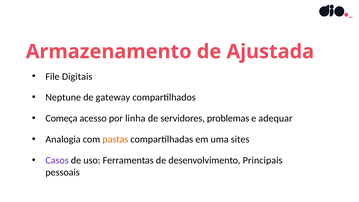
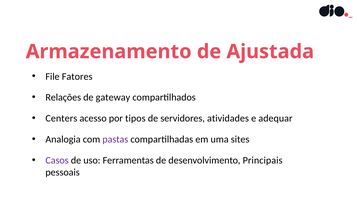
Digitais: Digitais -> Fatores
Neptune: Neptune -> Relações
Começa: Começa -> Centers
linha: linha -> tipos
problemas: problemas -> atividades
pastas colour: orange -> purple
